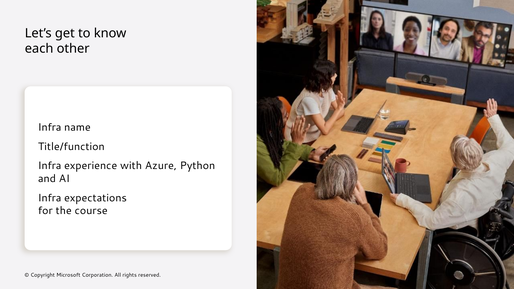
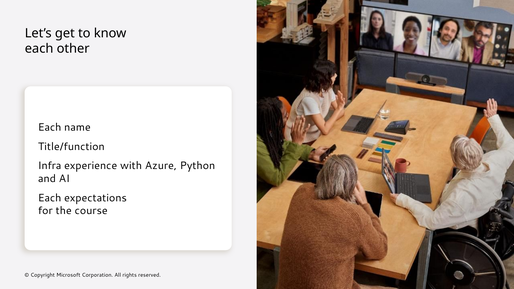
Infra at (50, 127): Infra -> Each
Infra at (50, 198): Infra -> Each
